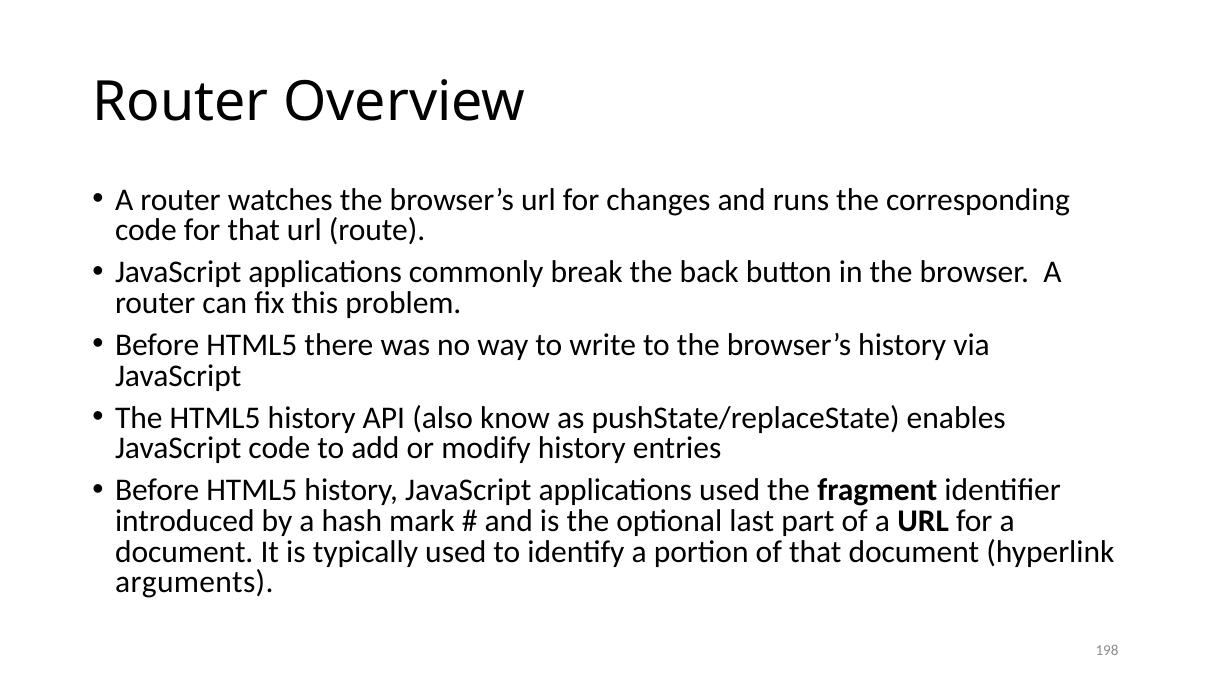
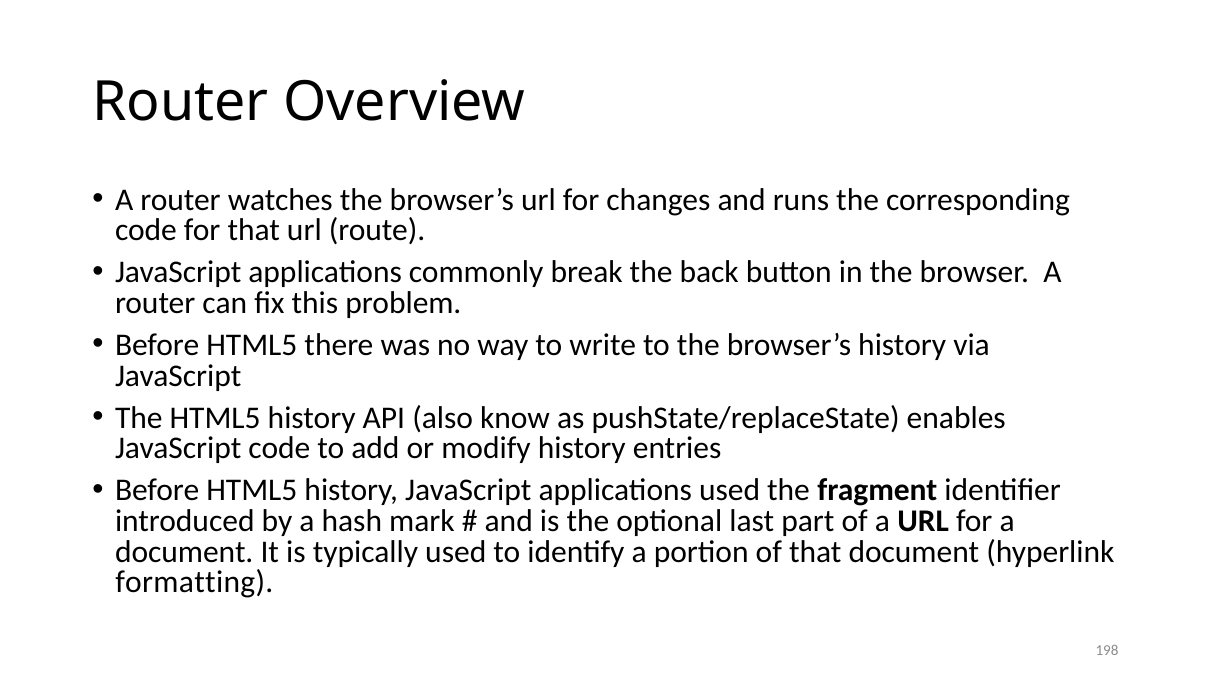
arguments: arguments -> formatting
